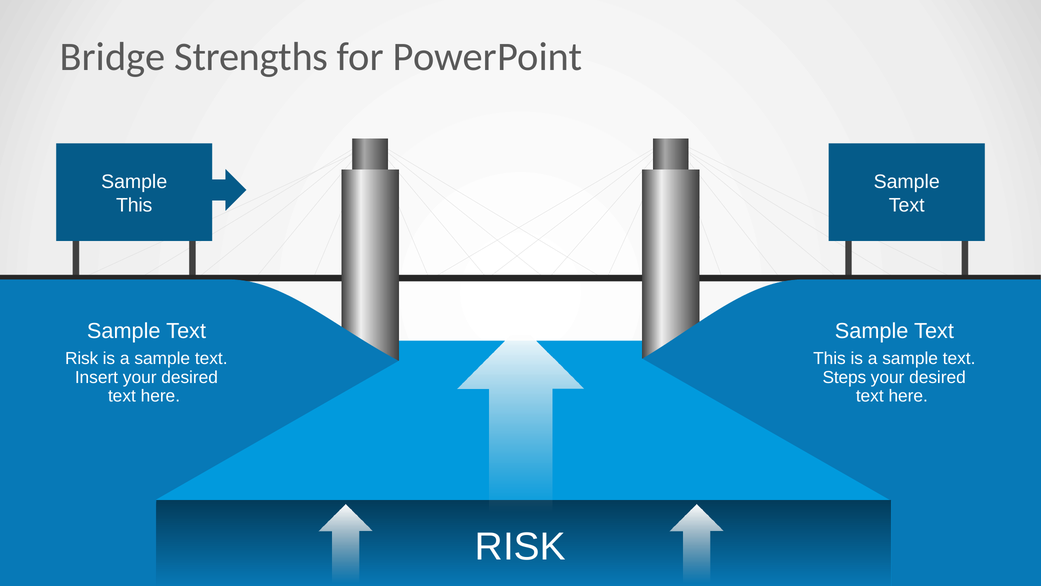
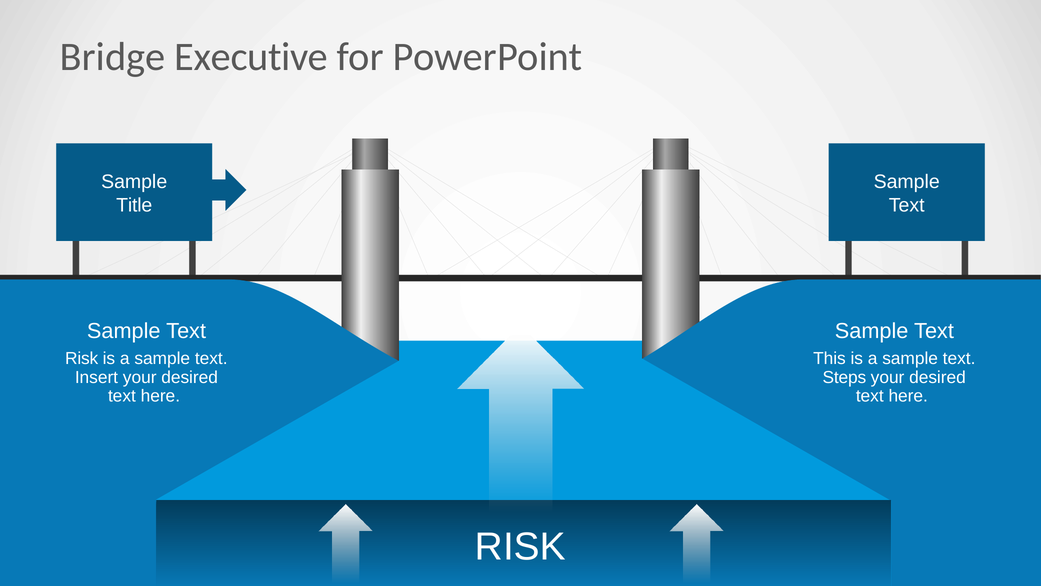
Strengths: Strengths -> Executive
This at (134, 205): This -> Title
